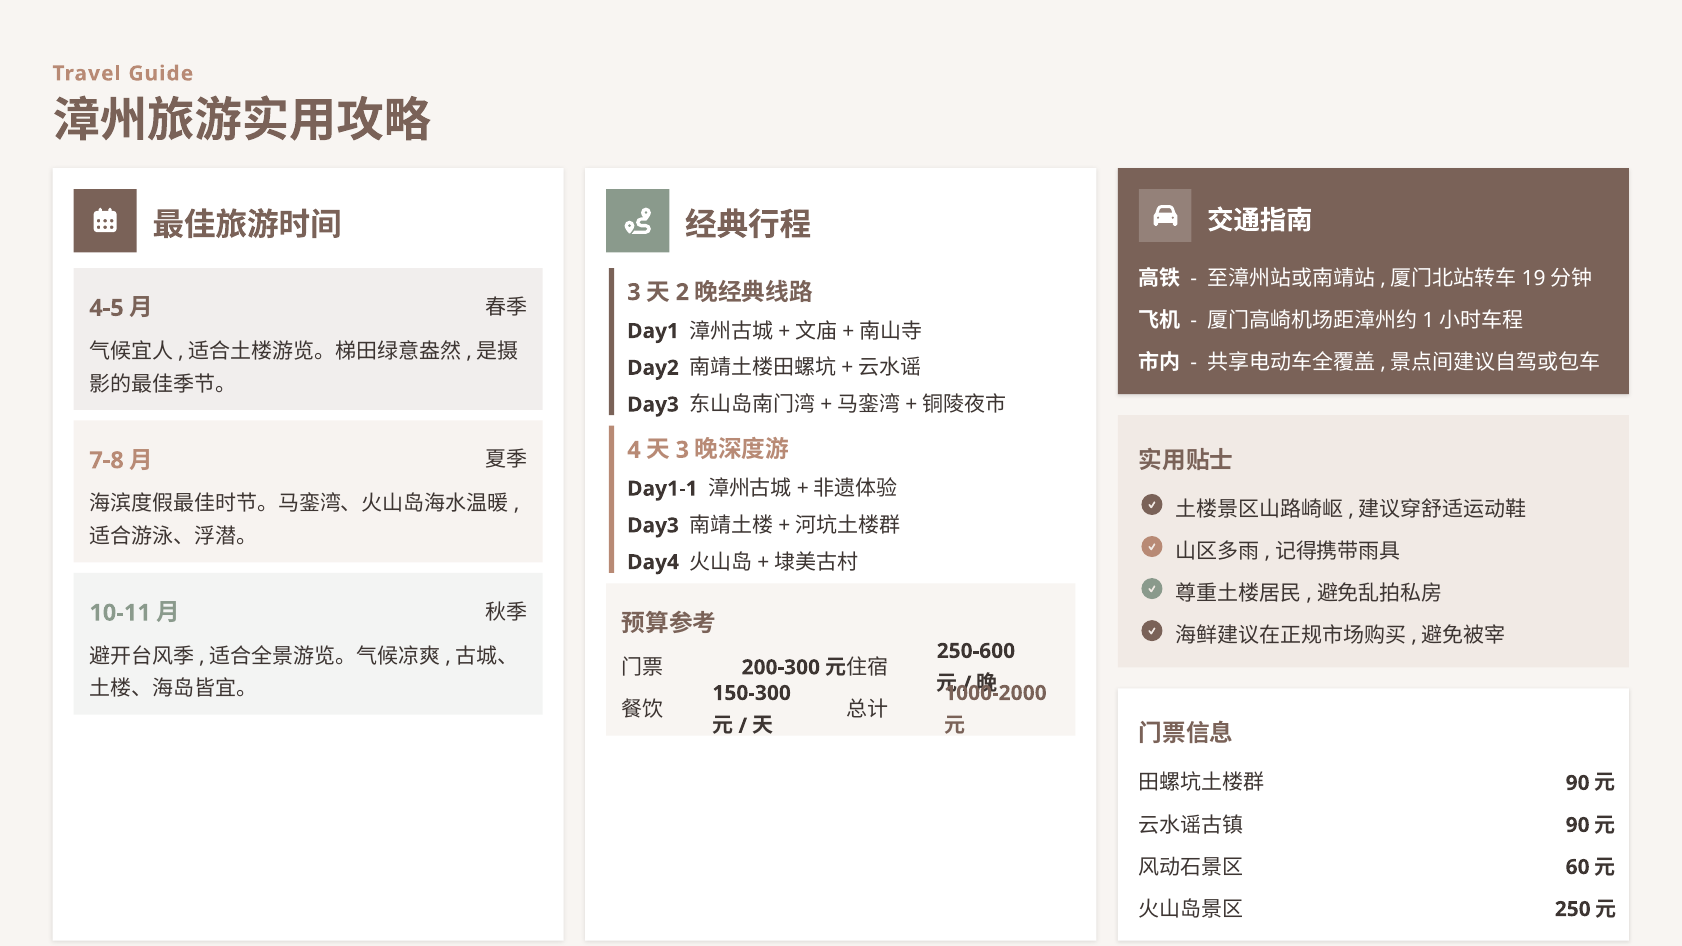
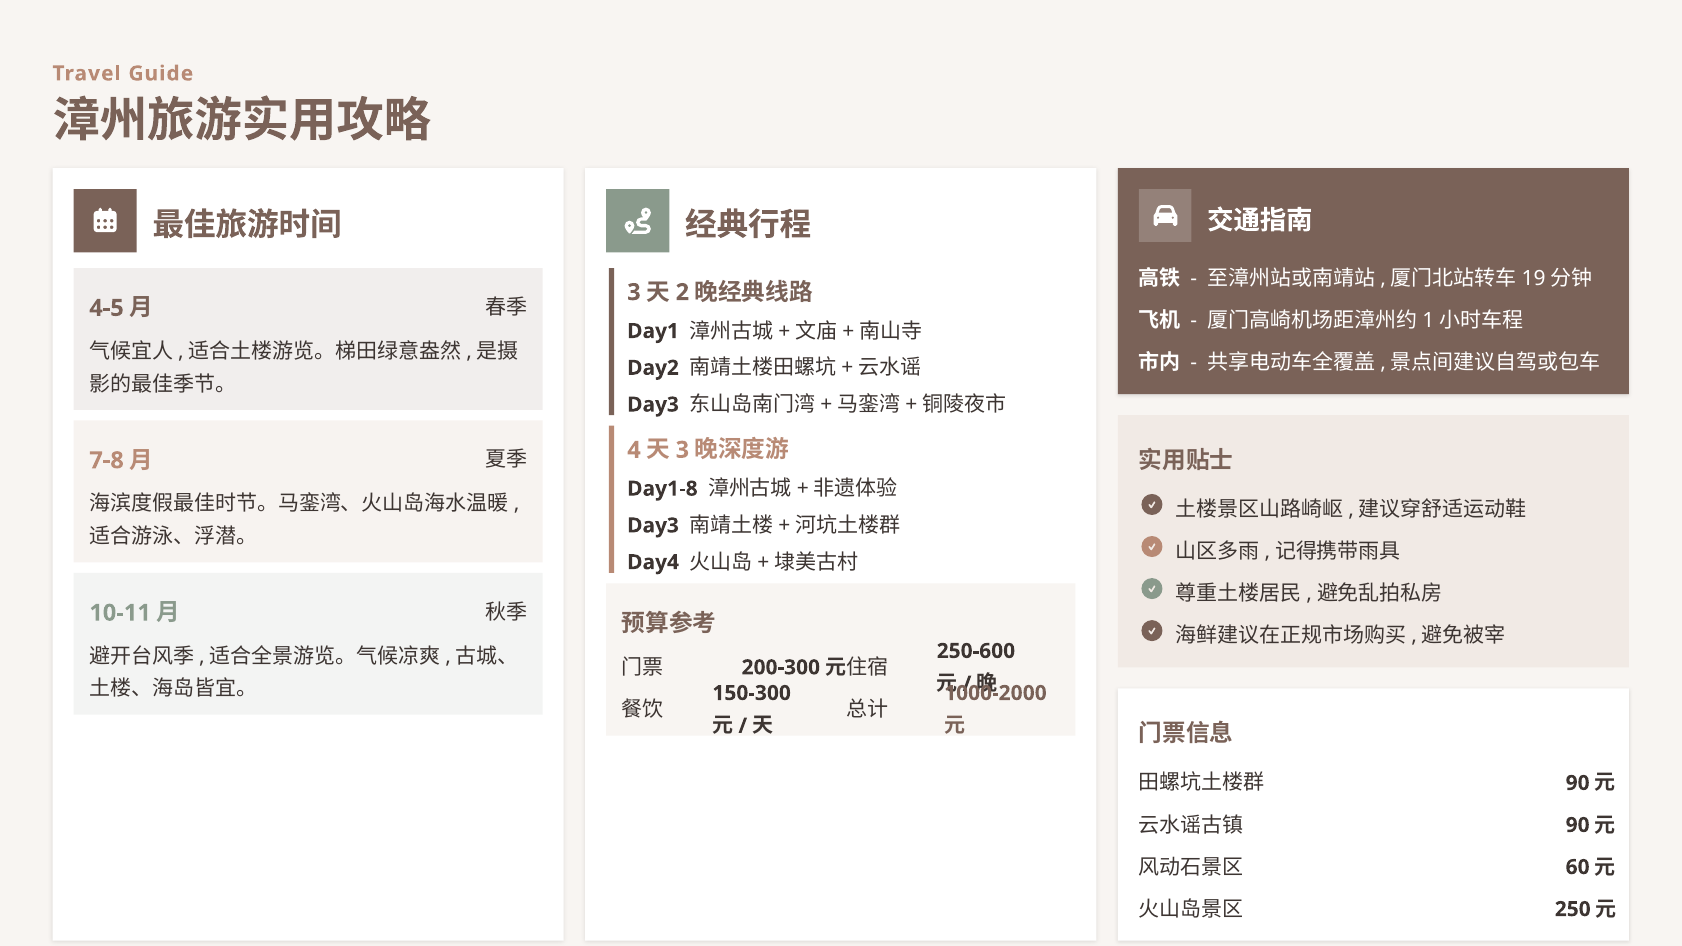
Day1-1: Day1-1 -> Day1-8
